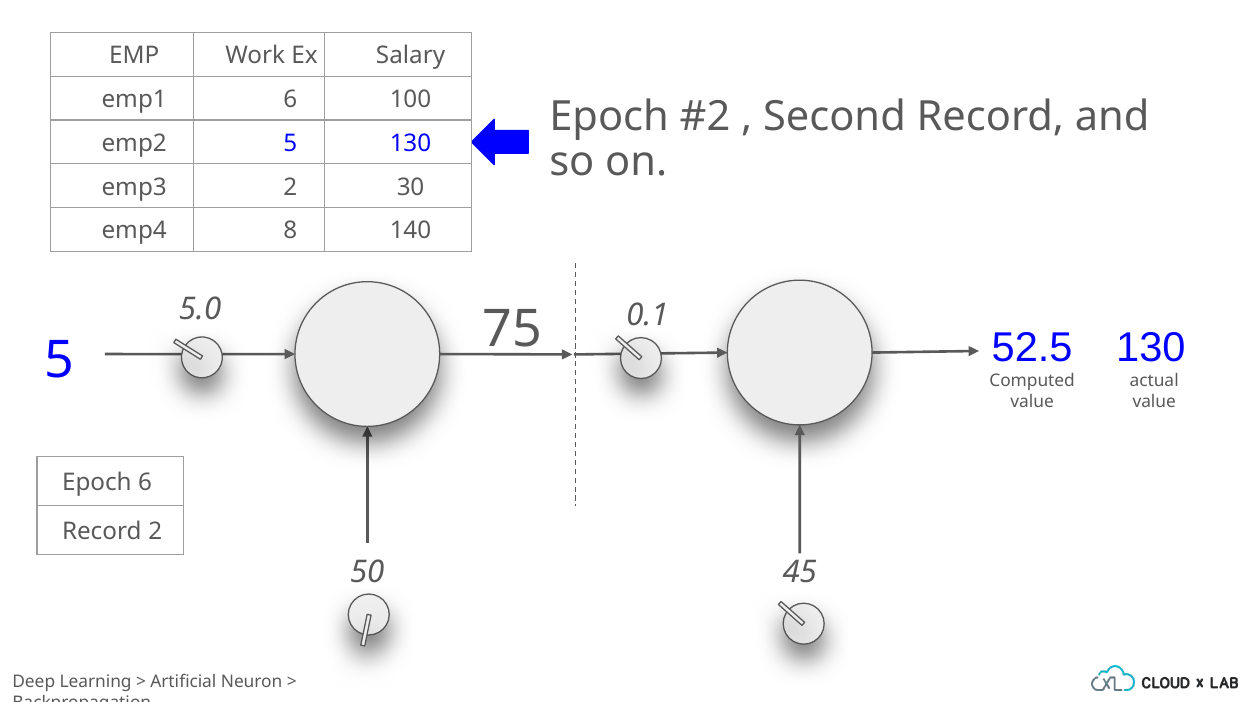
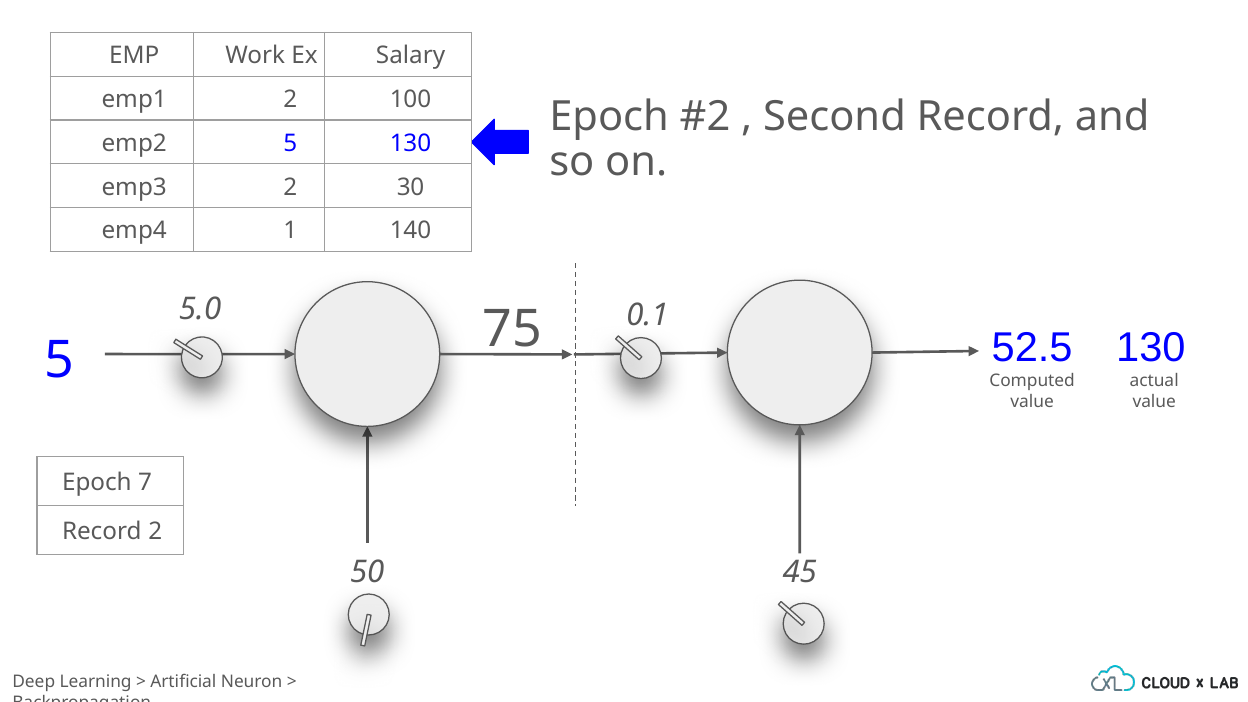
emp1 6: 6 -> 2
8: 8 -> 1
Epoch 6: 6 -> 7
